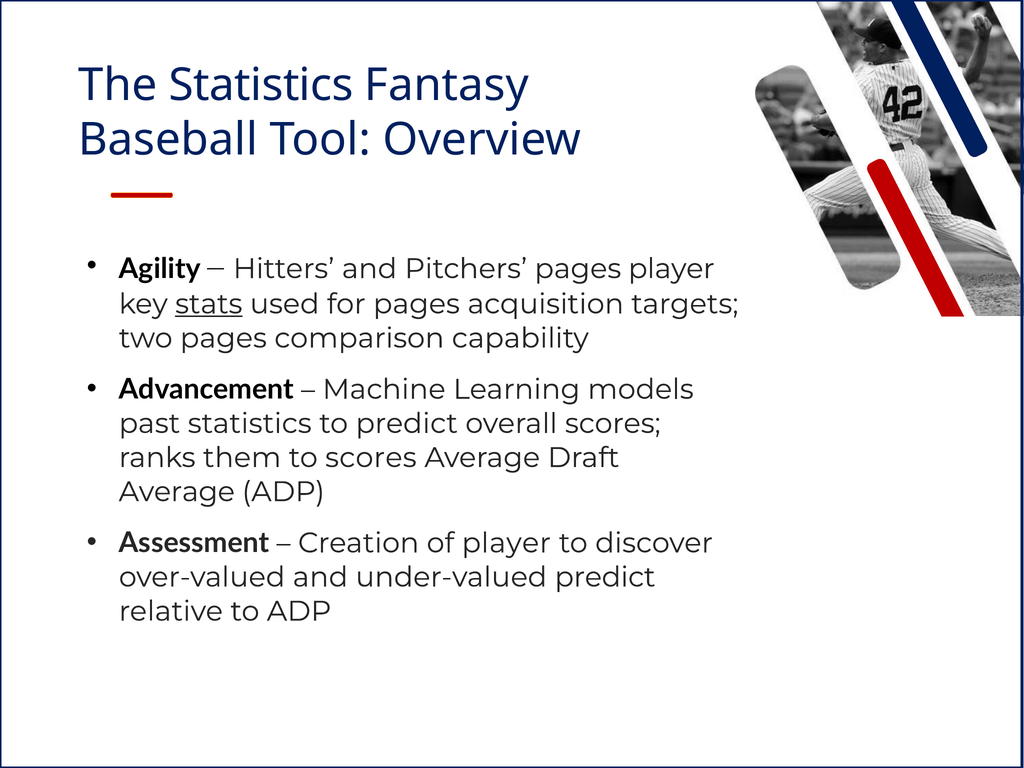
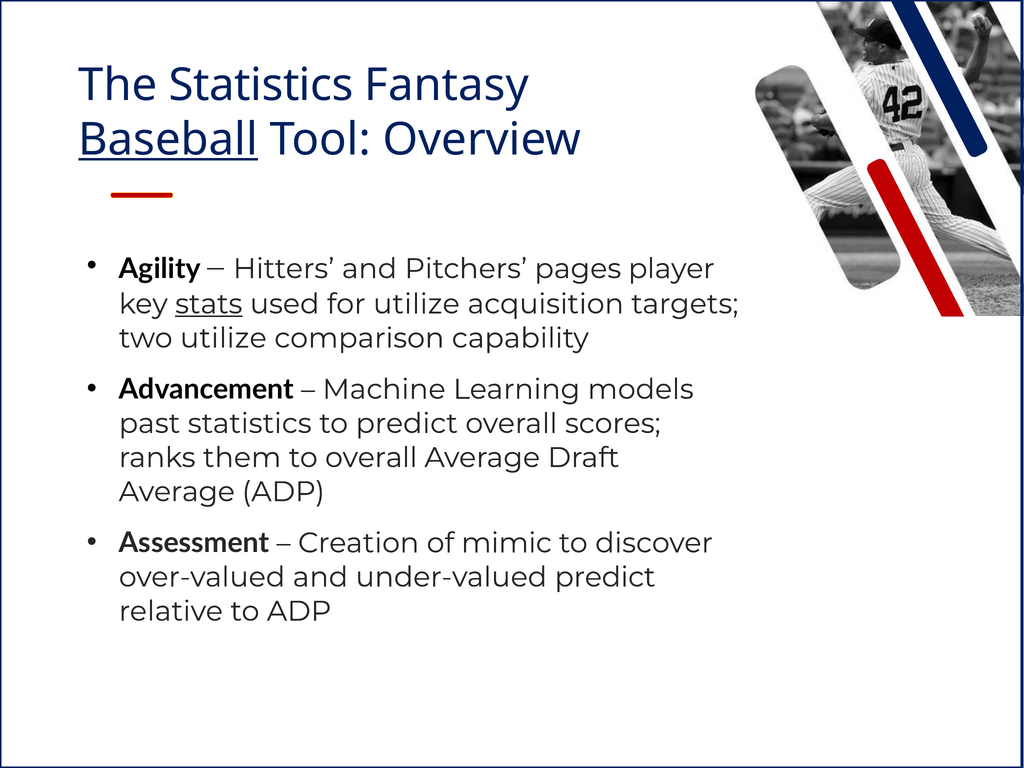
Baseball underline: none -> present
for pages: pages -> utilize
two pages: pages -> utilize
to scores: scores -> overall
of player: player -> mimic
